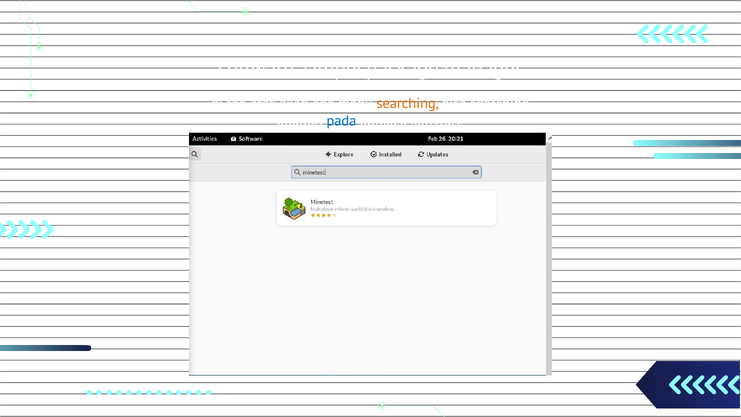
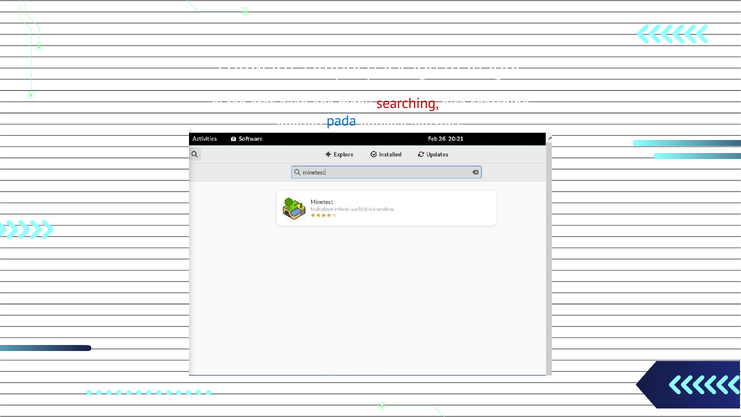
searching at (408, 103) colour: orange -> red
